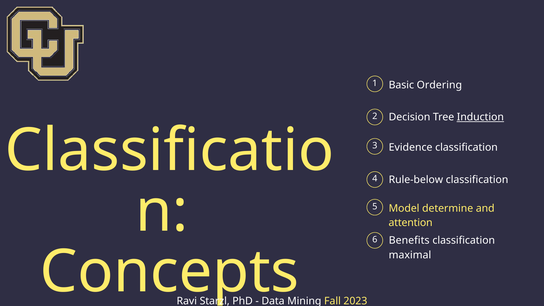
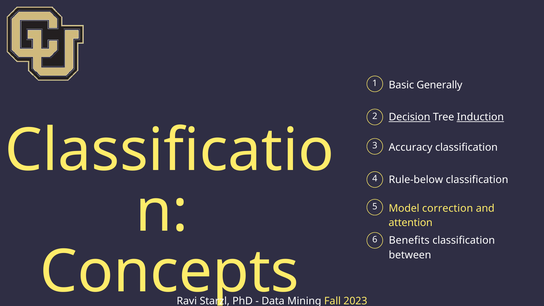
Ordering: Ordering -> Generally
Decision underline: none -> present
Evidence: Evidence -> Accuracy
determine: determine -> correction
maximal: maximal -> between
